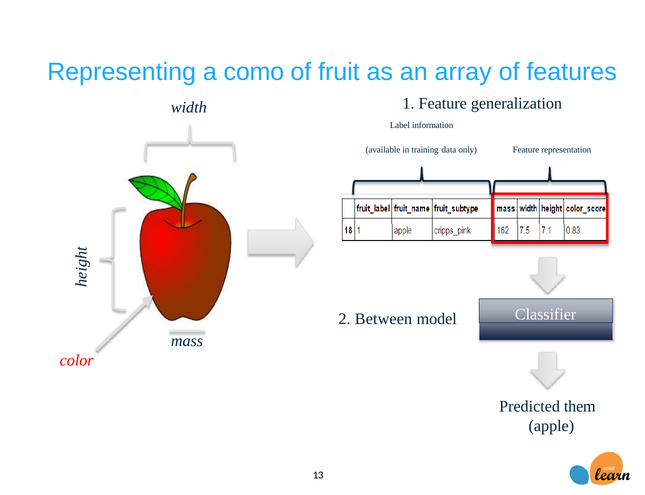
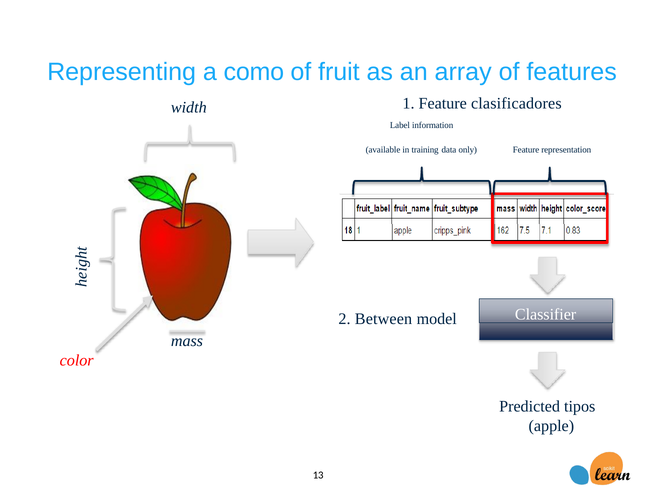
generalization: generalization -> clasificadores
them: them -> tipos
